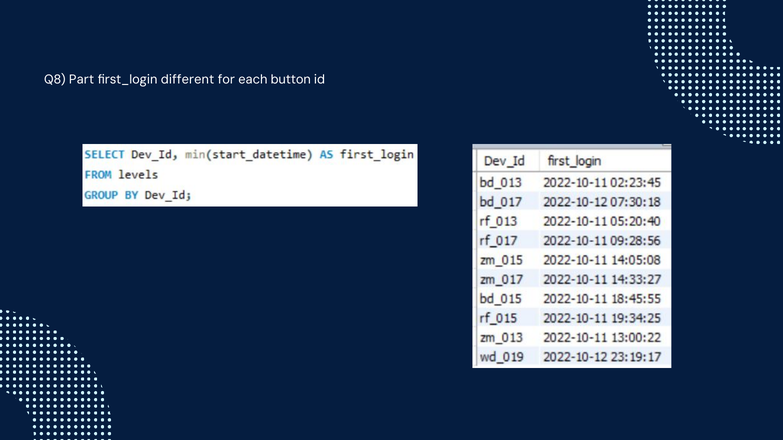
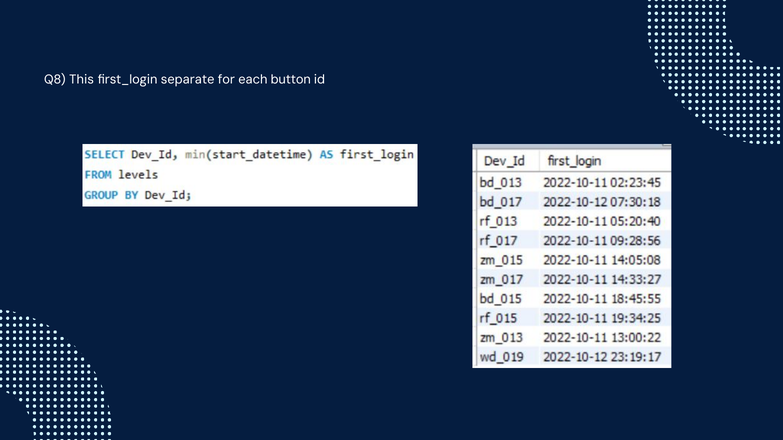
Part: Part -> This
different: different -> separate
